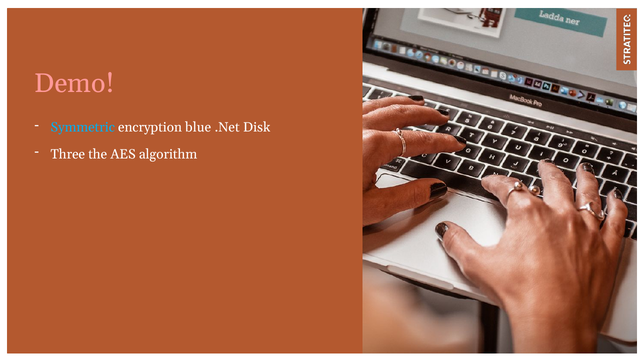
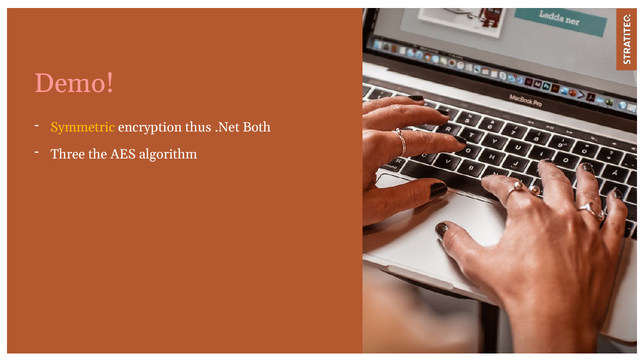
Symmetric colour: light blue -> yellow
blue: blue -> thus
Disk: Disk -> Both
